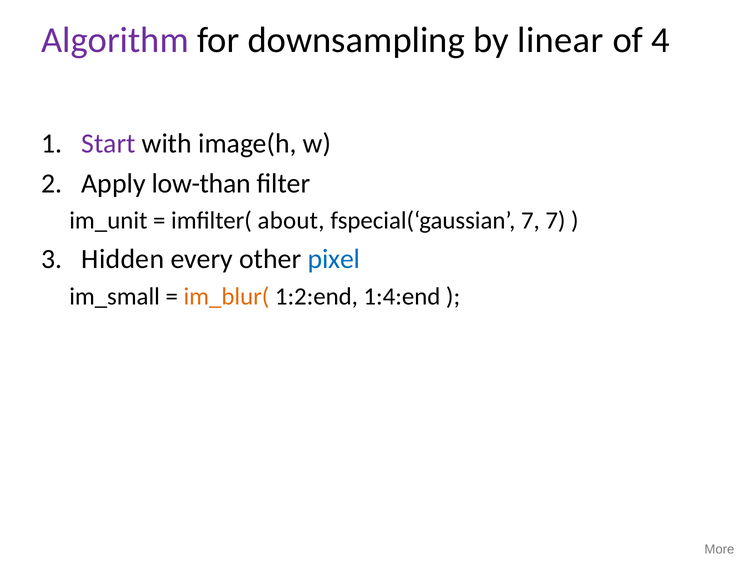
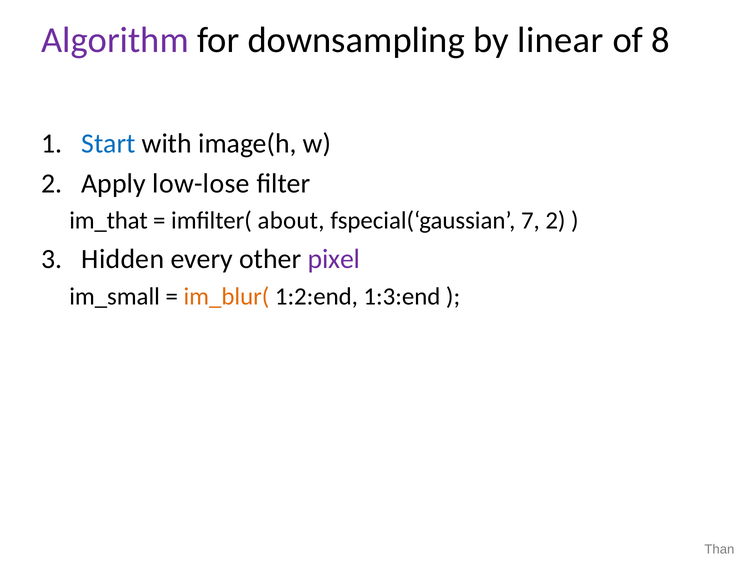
4: 4 -> 8
Start colour: purple -> blue
low-than: low-than -> low-lose
im_unit: im_unit -> im_that
7 7: 7 -> 2
pixel colour: blue -> purple
1:4:end: 1:4:end -> 1:3:end
More: More -> Than
